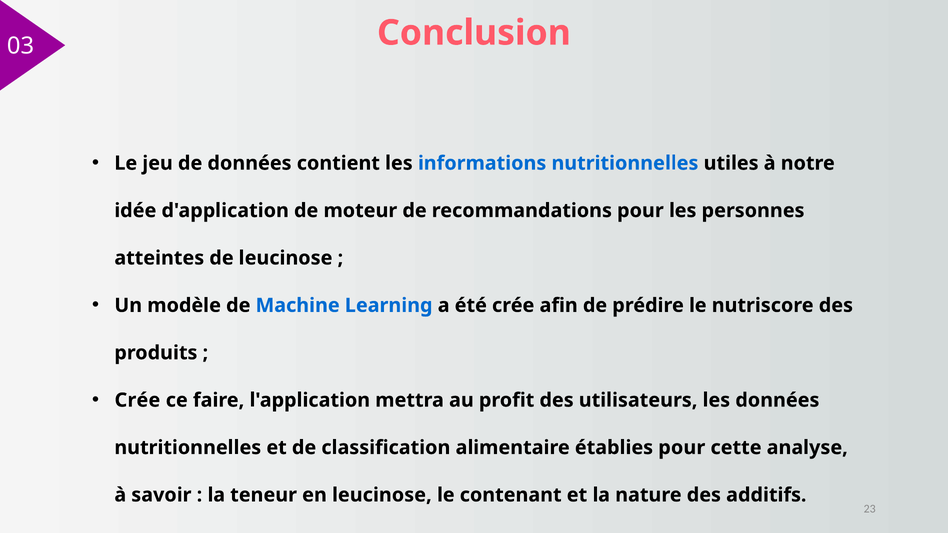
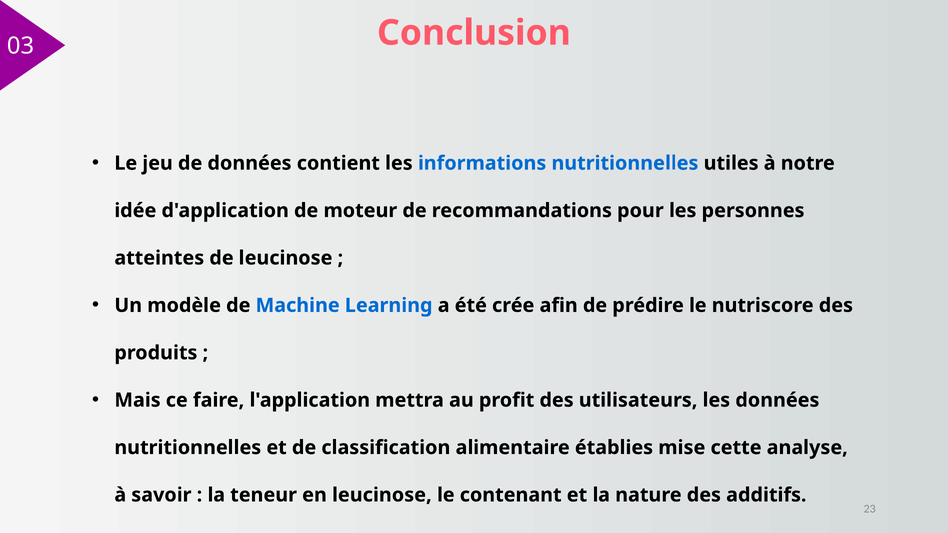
Crée at (137, 400): Crée -> Mais
établies pour: pour -> mise
